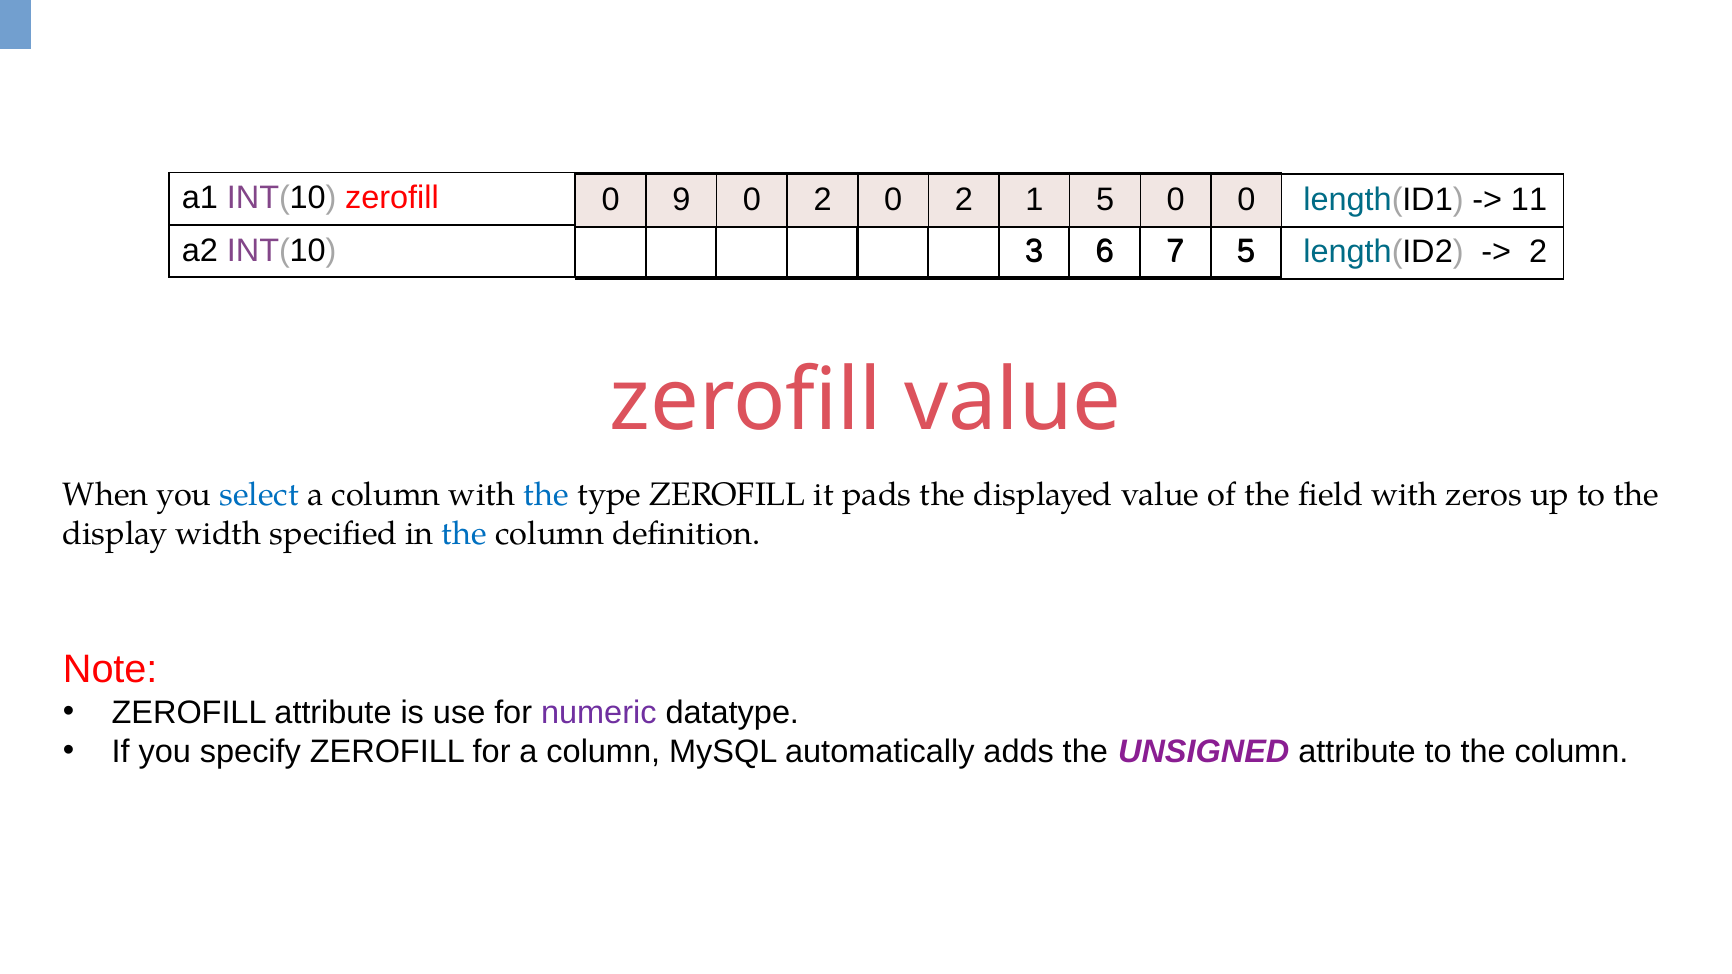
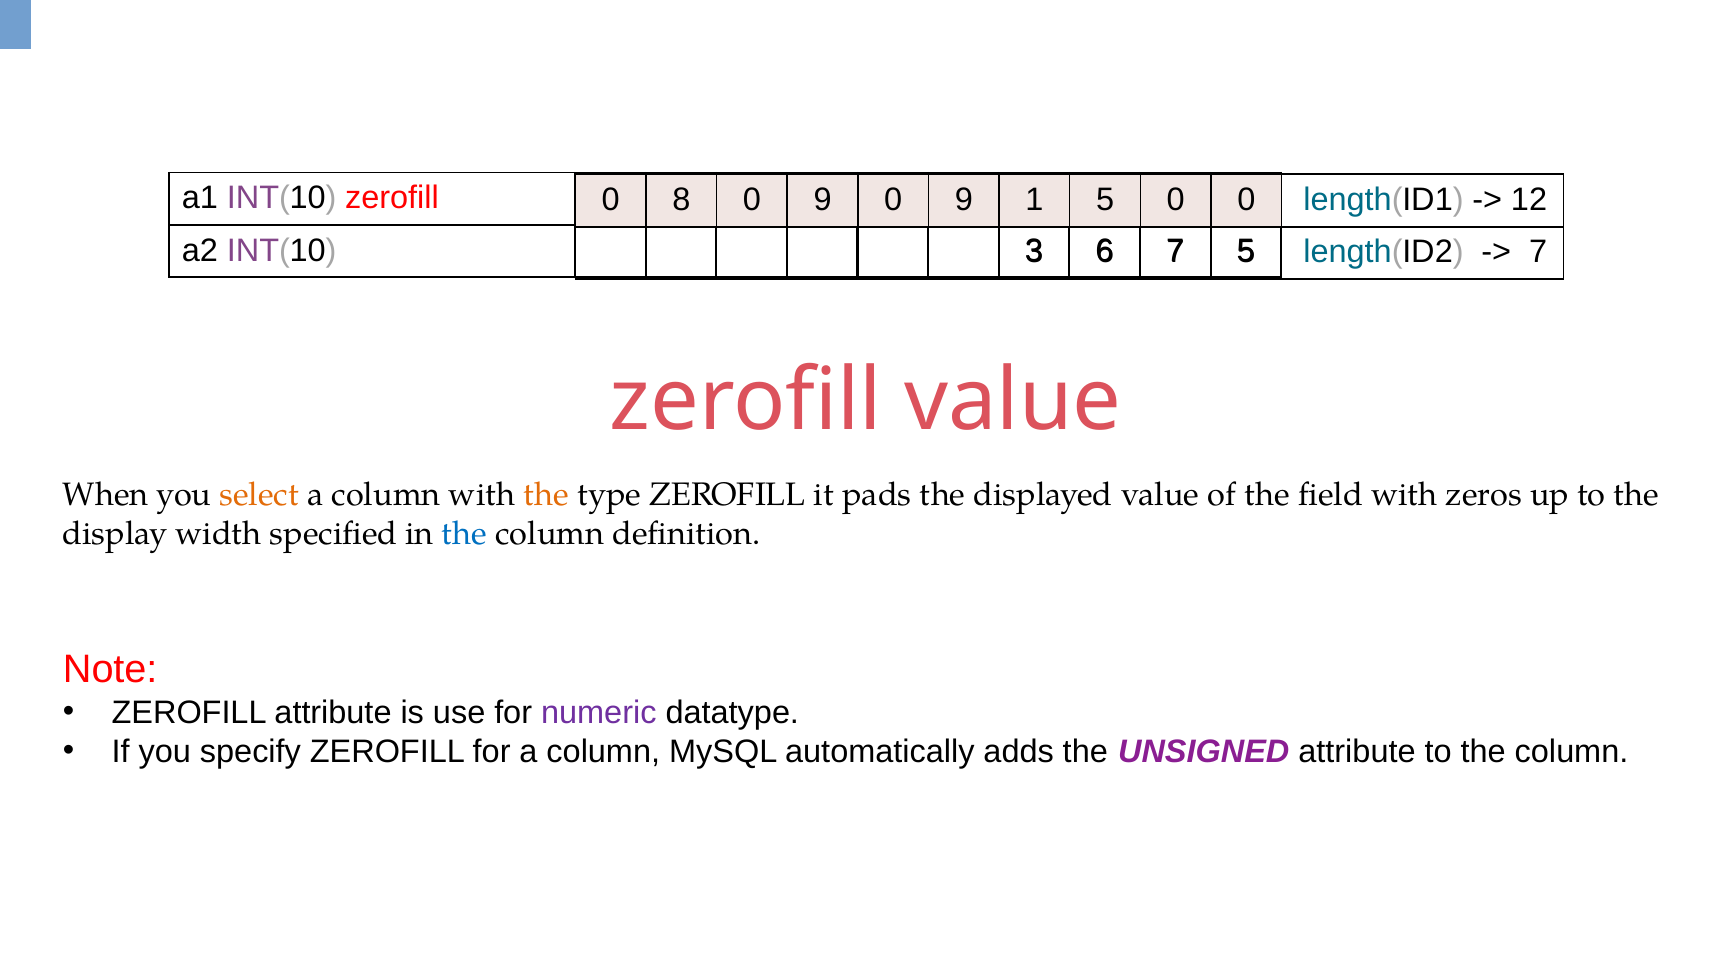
9: 9 -> 8
2 at (823, 199): 2 -> 9
2 at (964, 199): 2 -> 9
11: 11 -> 12
2 at (1538, 252): 2 -> 7
select colour: blue -> orange
the at (546, 495) colour: blue -> orange
